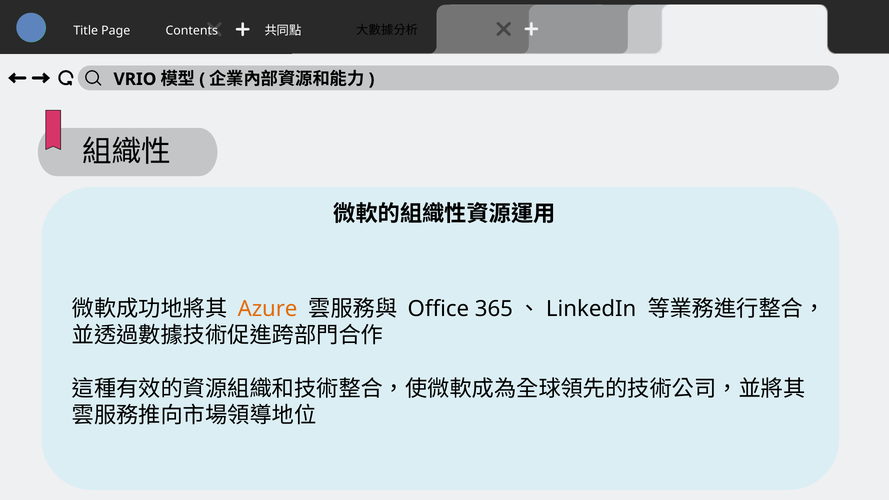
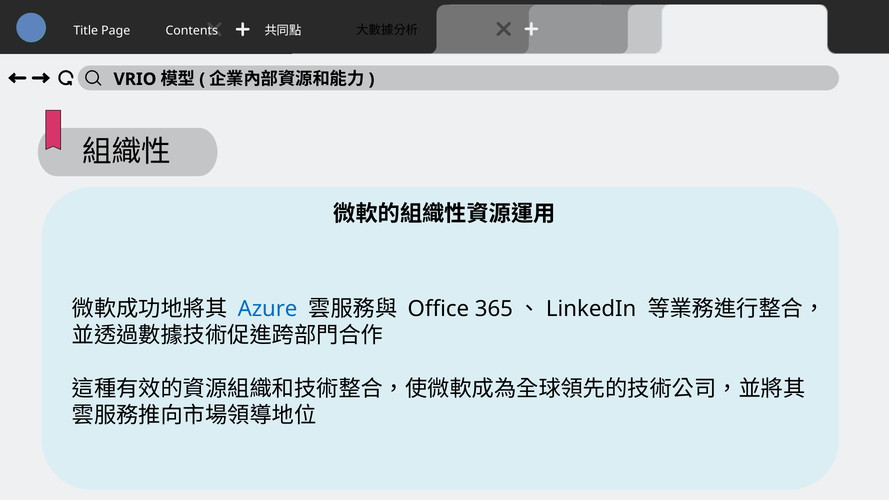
Azure colour: orange -> blue
